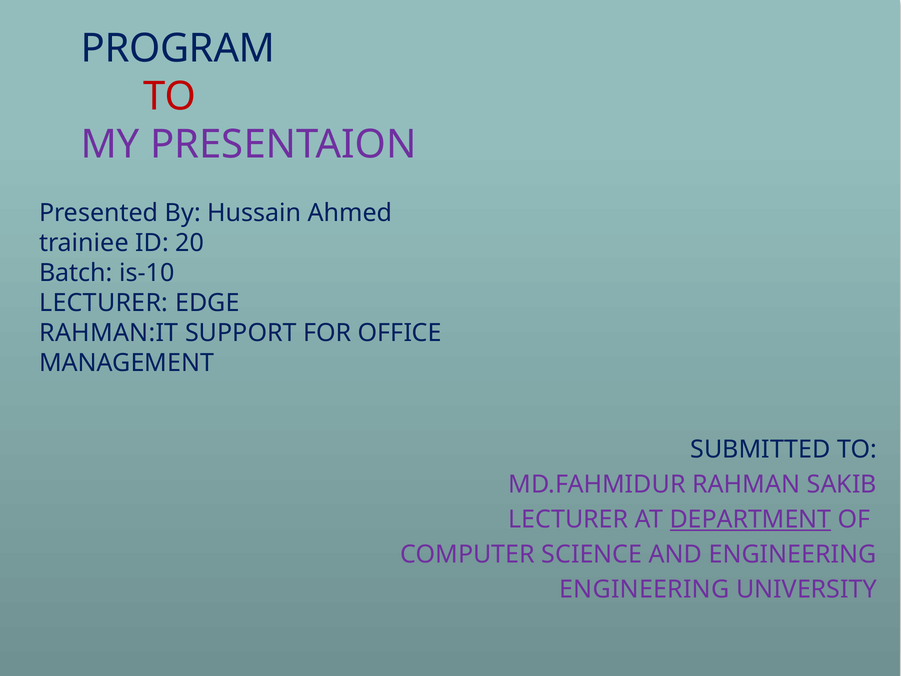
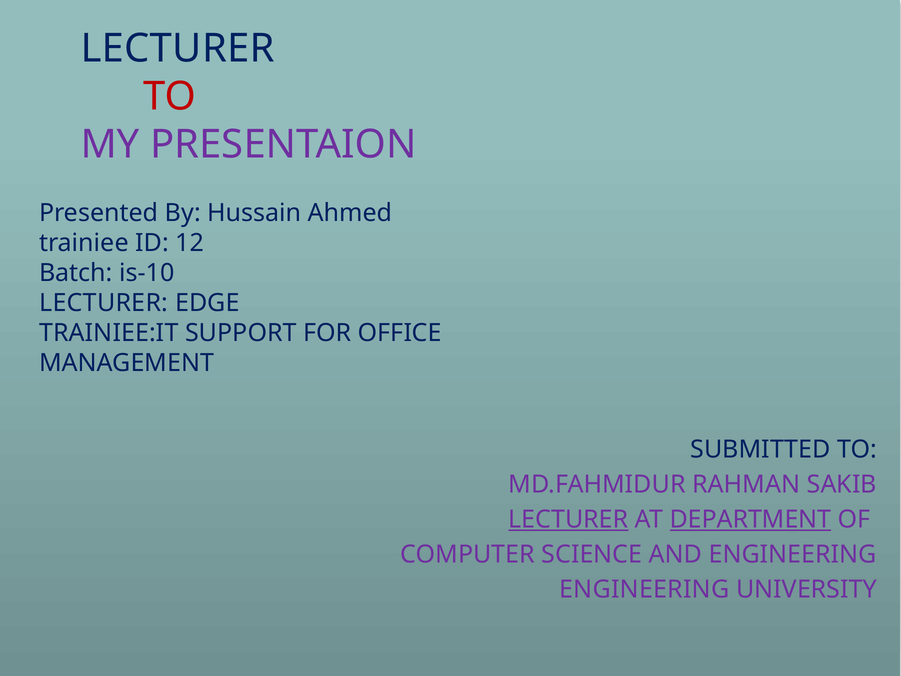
PROGRAM at (178, 49): PROGRAM -> LECTURER
20: 20 -> 12
RAHMAN:IT: RAHMAN:IT -> TRAINIEE:IT
LECTURER at (568, 519) underline: none -> present
